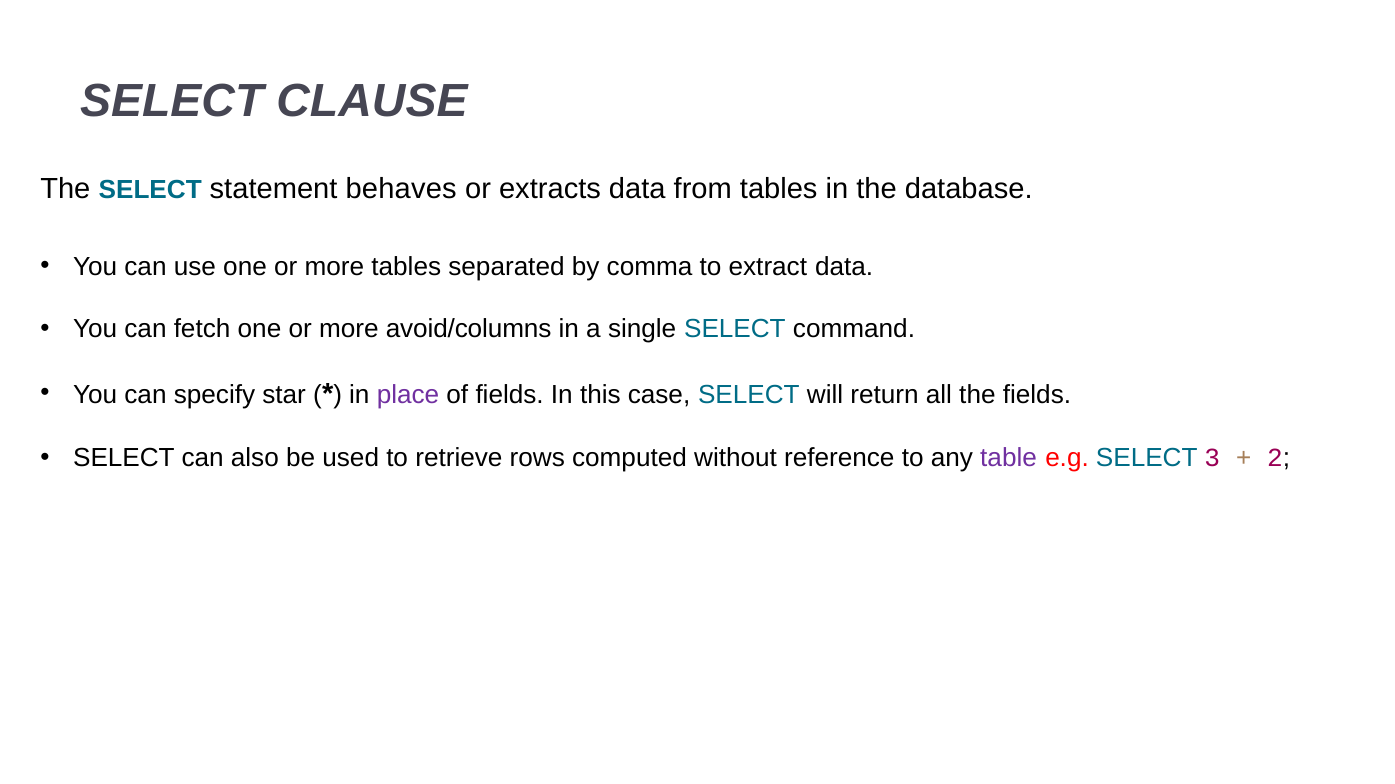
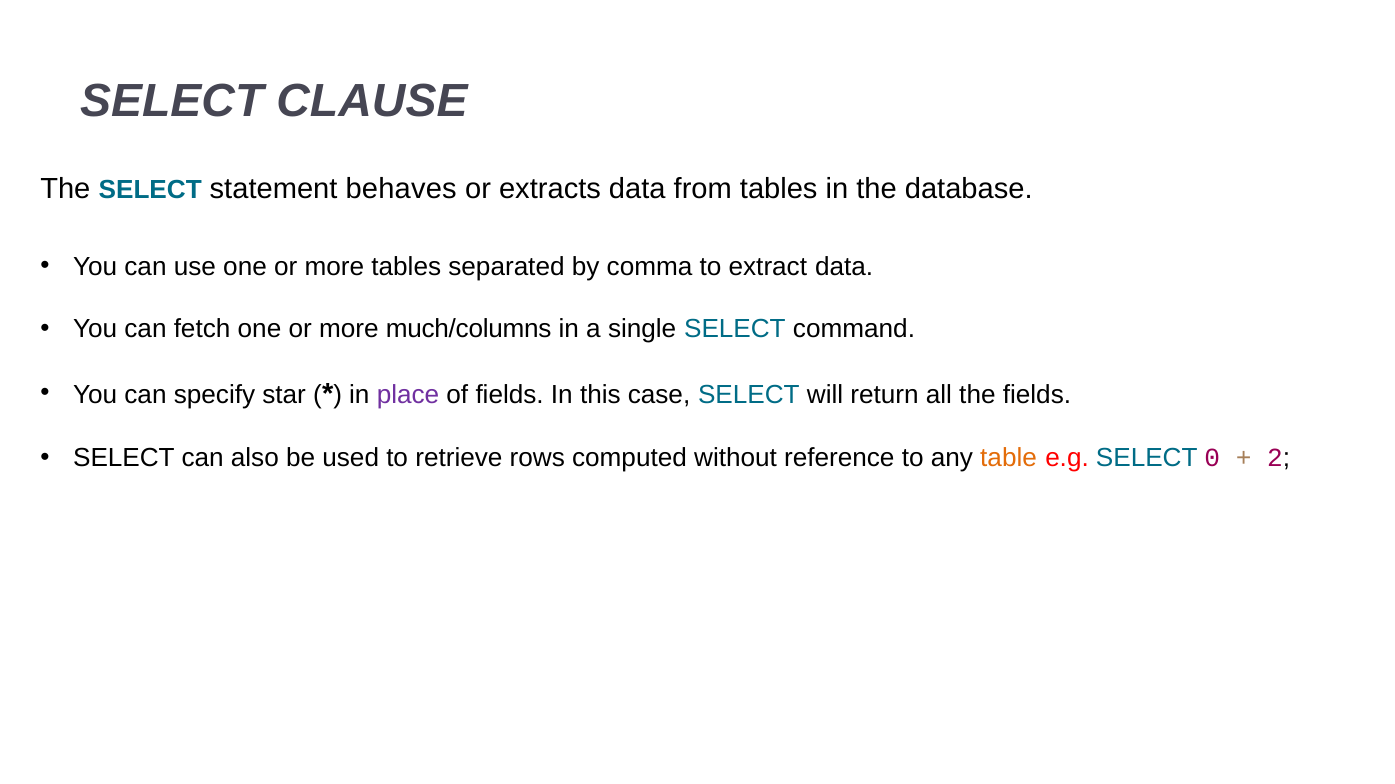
avoid/columns: avoid/columns -> much/columns
table colour: purple -> orange
3: 3 -> 0
